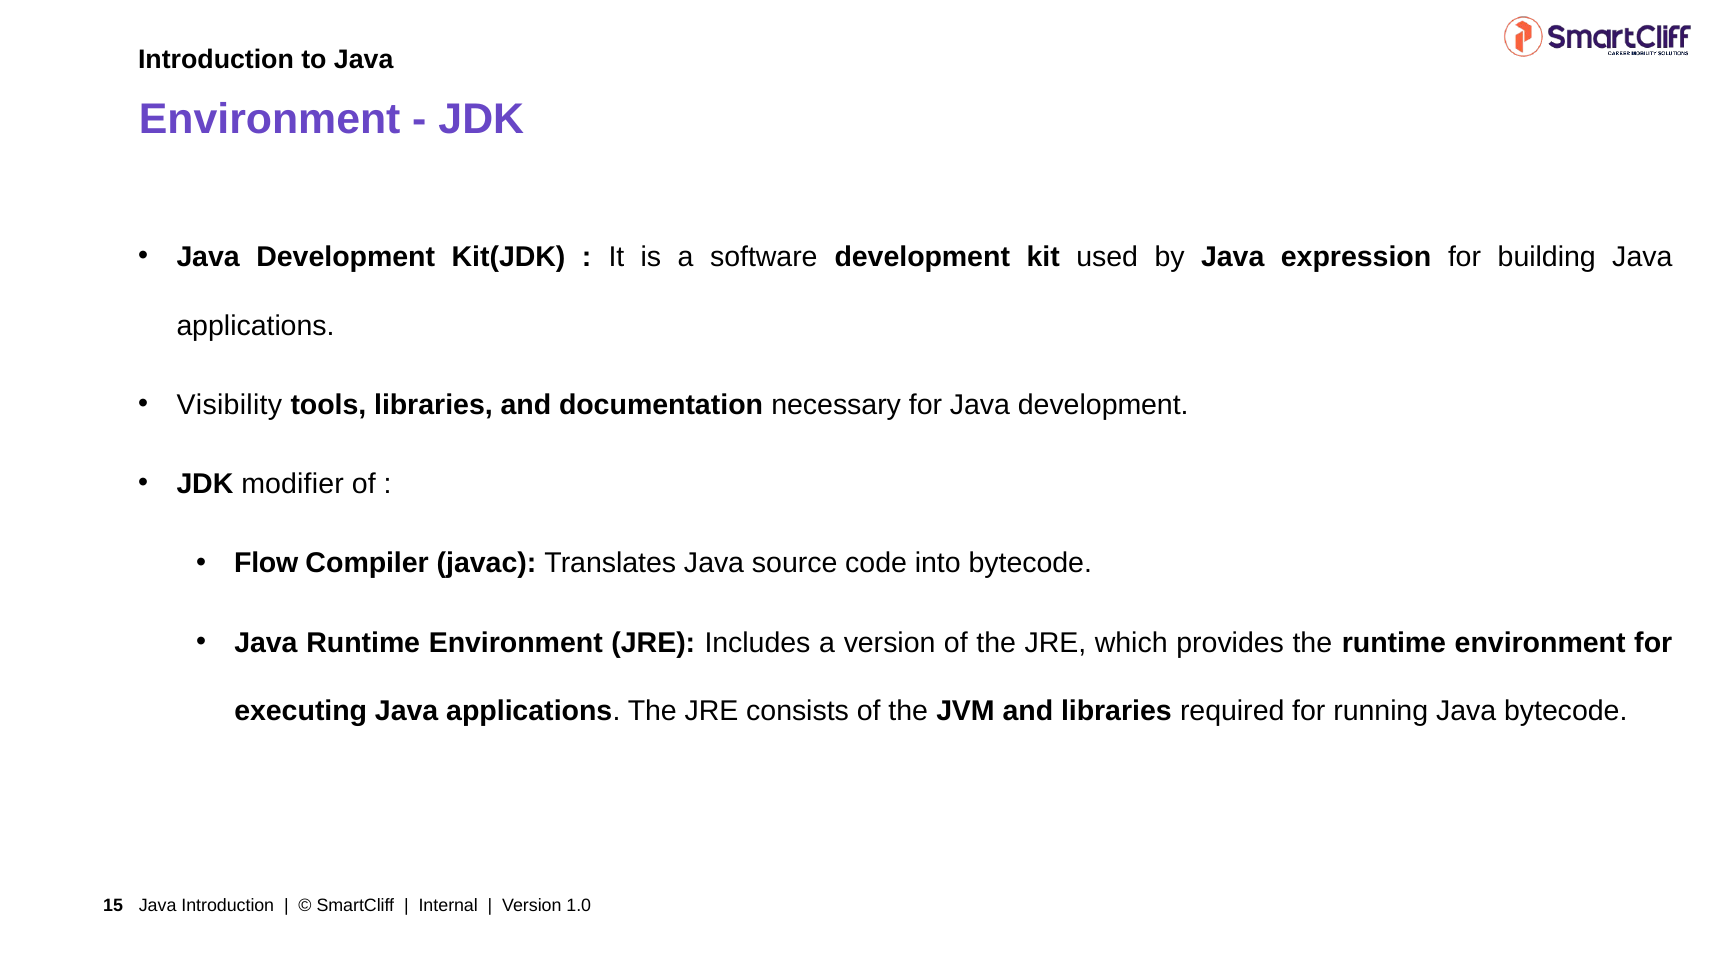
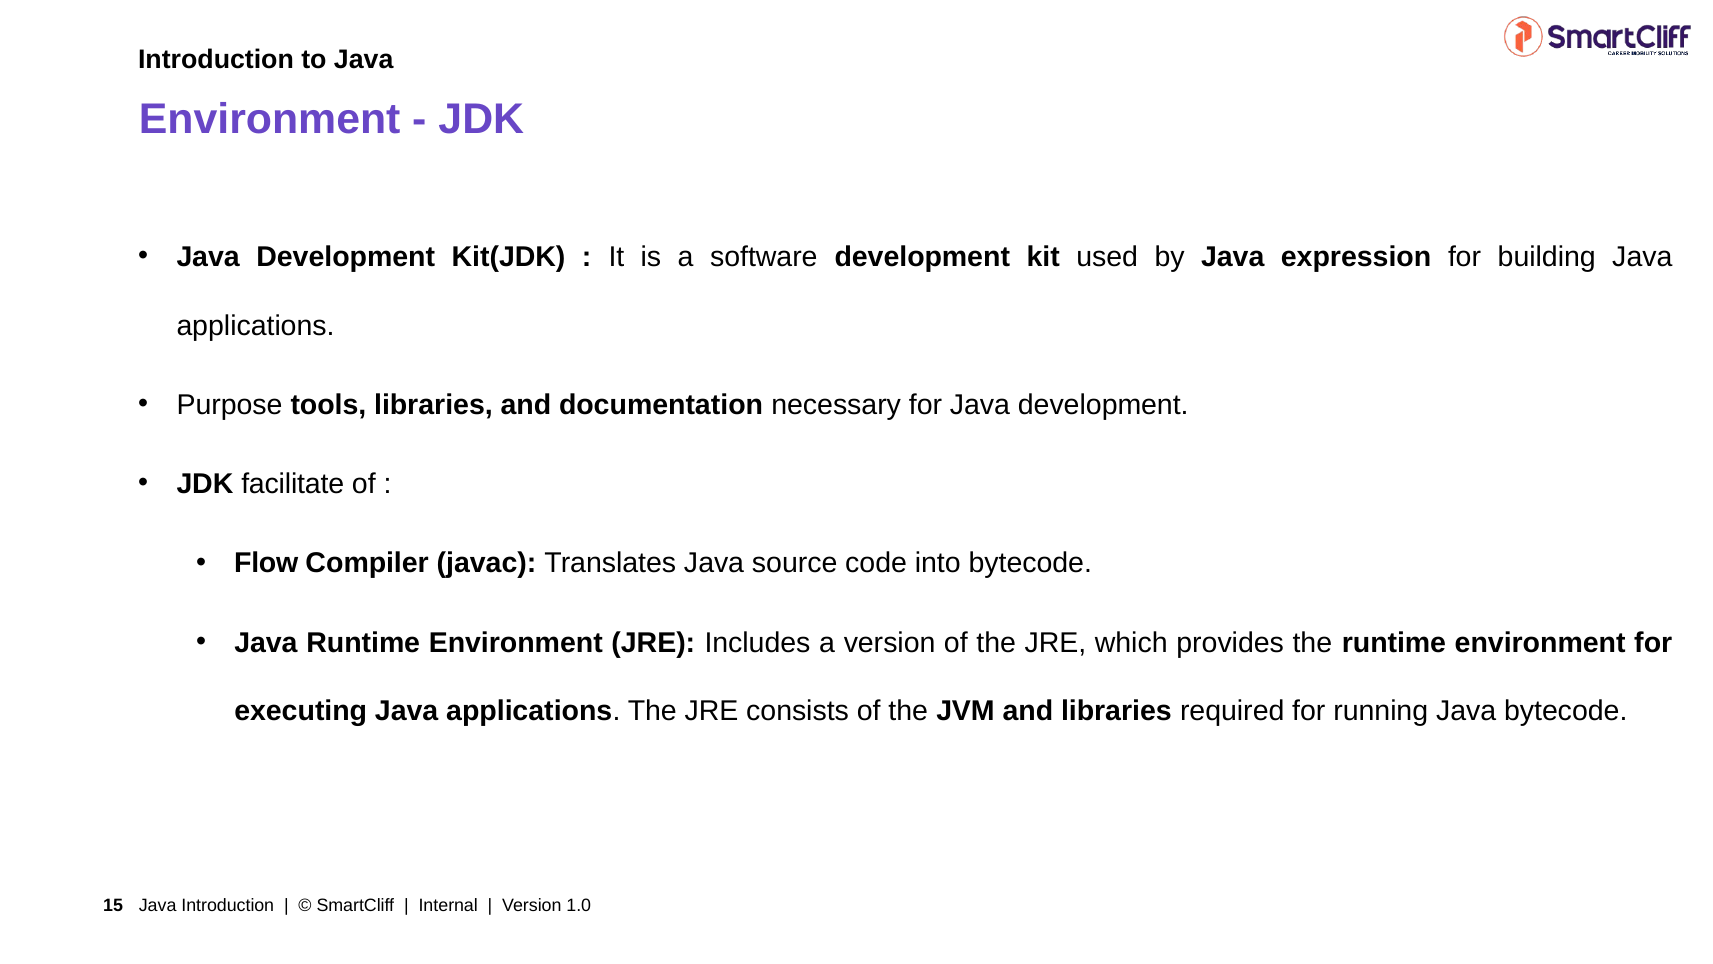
Visibility: Visibility -> Purpose
modifier: modifier -> facilitate
